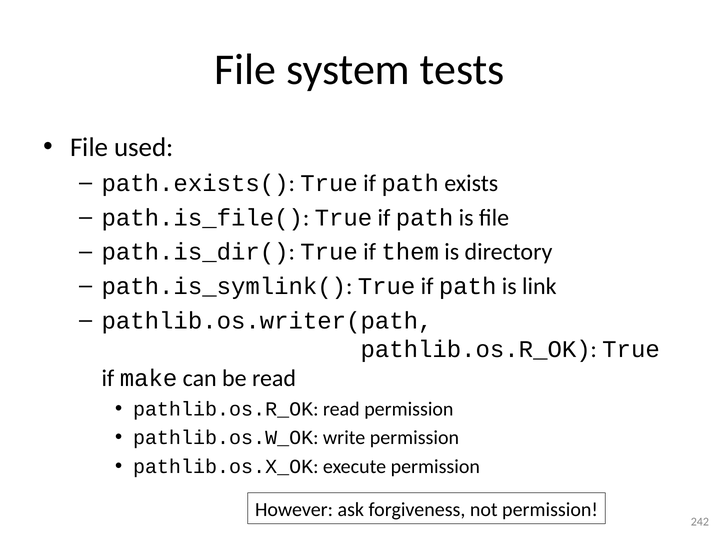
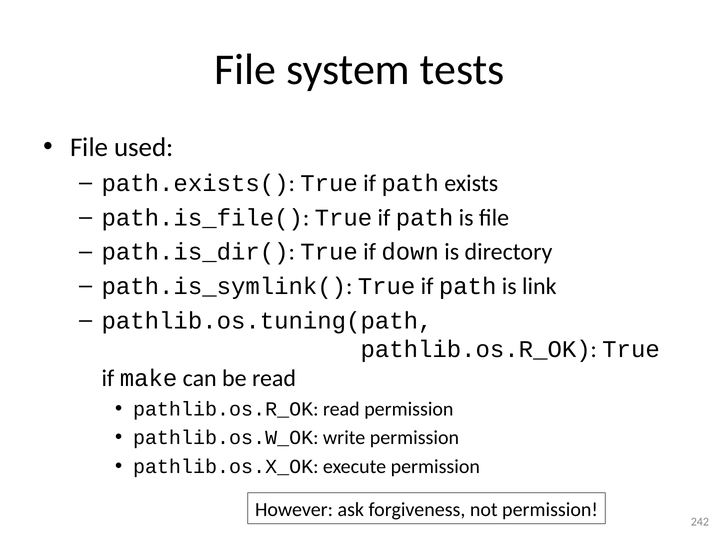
them: them -> down
pathlib.os.writer(path: pathlib.os.writer(path -> pathlib.os.tuning(path
